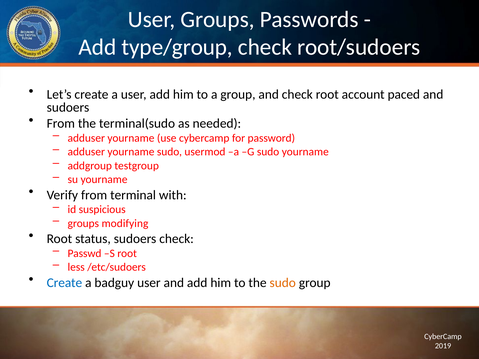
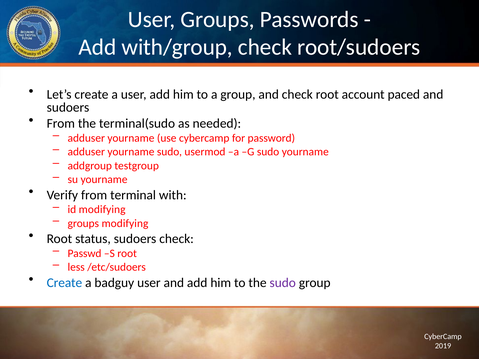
type/group: type/group -> with/group
id suspicious: suspicious -> modifying
sudo at (283, 283) colour: orange -> purple
